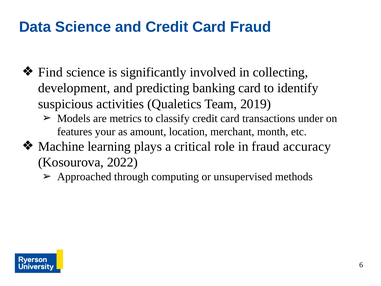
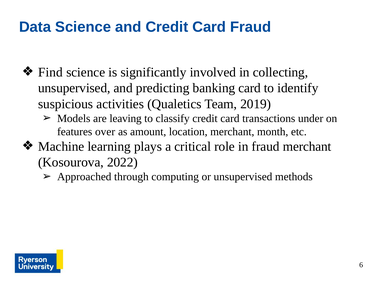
development at (74, 88): development -> unsupervised
metrics: metrics -> leaving
your: your -> over
fraud accuracy: accuracy -> merchant
